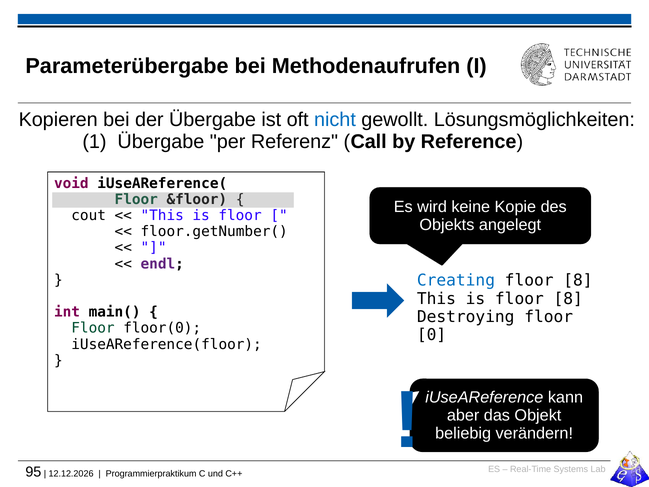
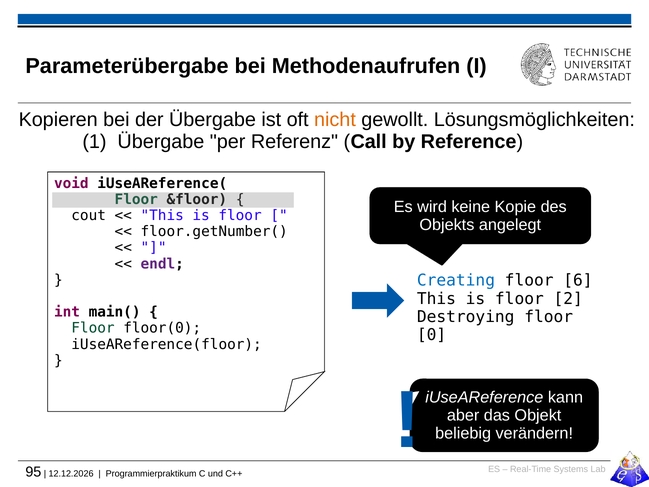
nicht colour: blue -> orange
8 at (578, 280): 8 -> 6
is floor 8: 8 -> 2
